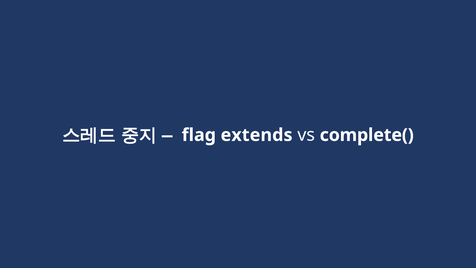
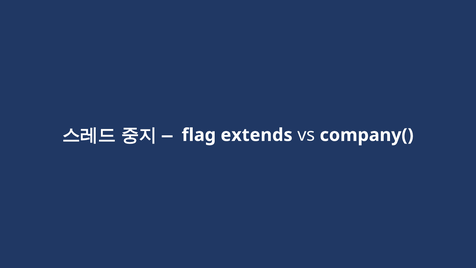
complete(: complete( -> company(
